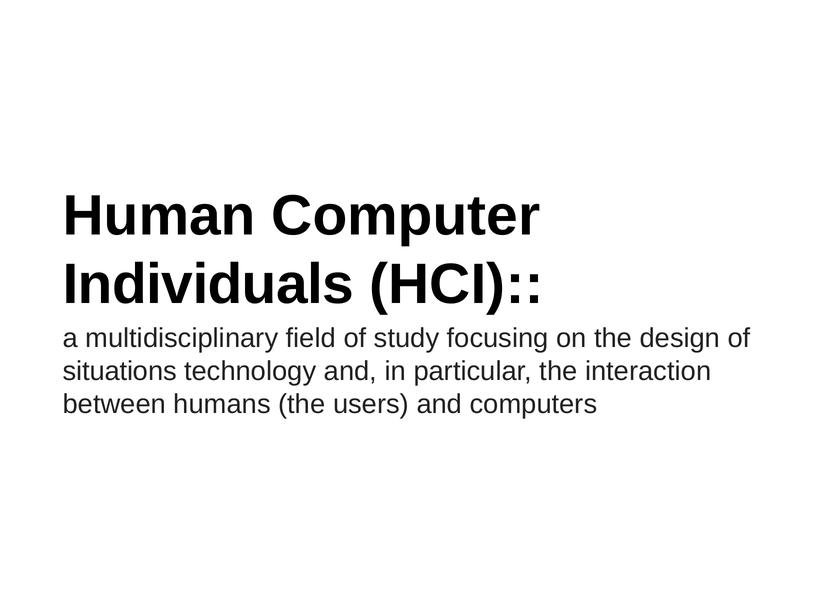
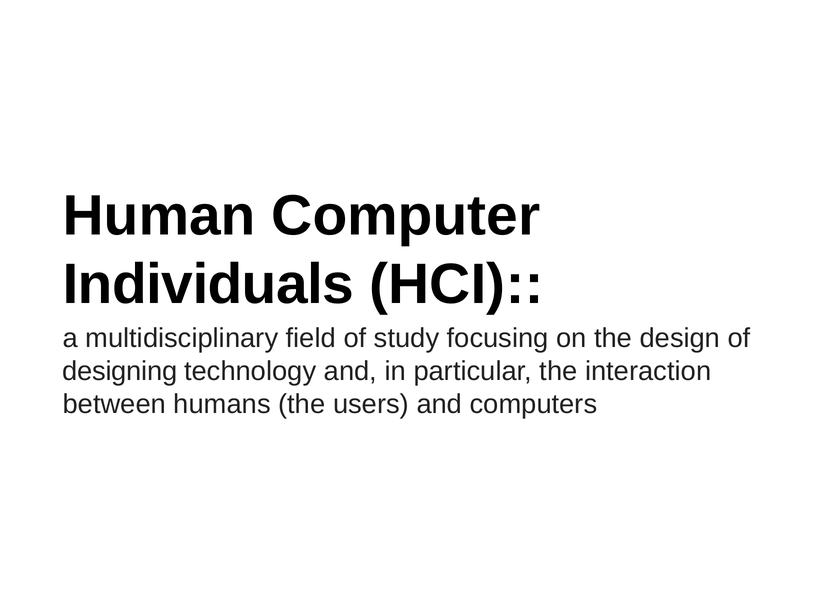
situations: situations -> designing
